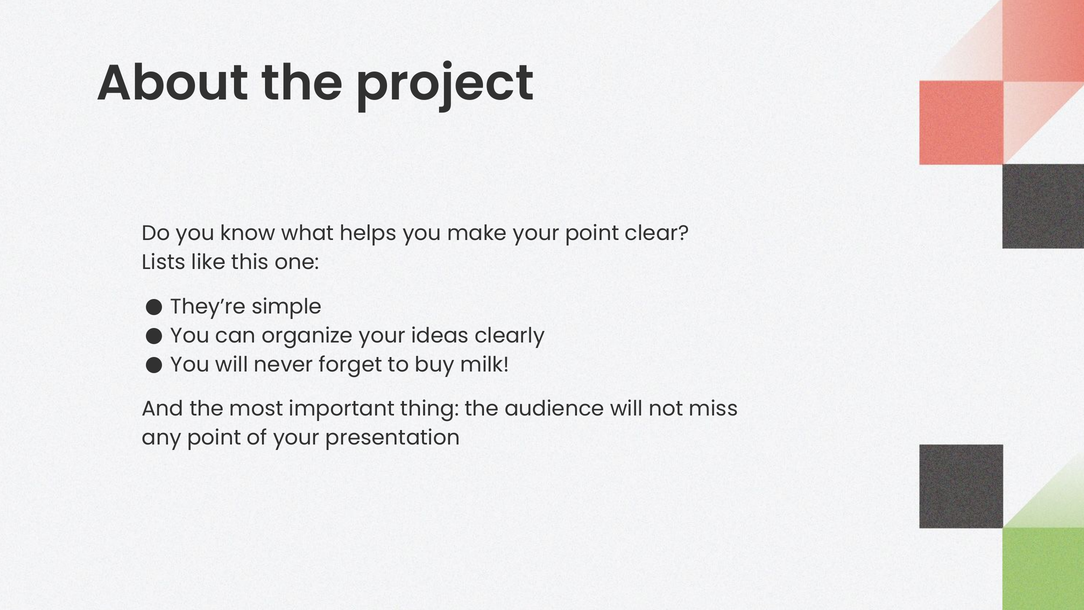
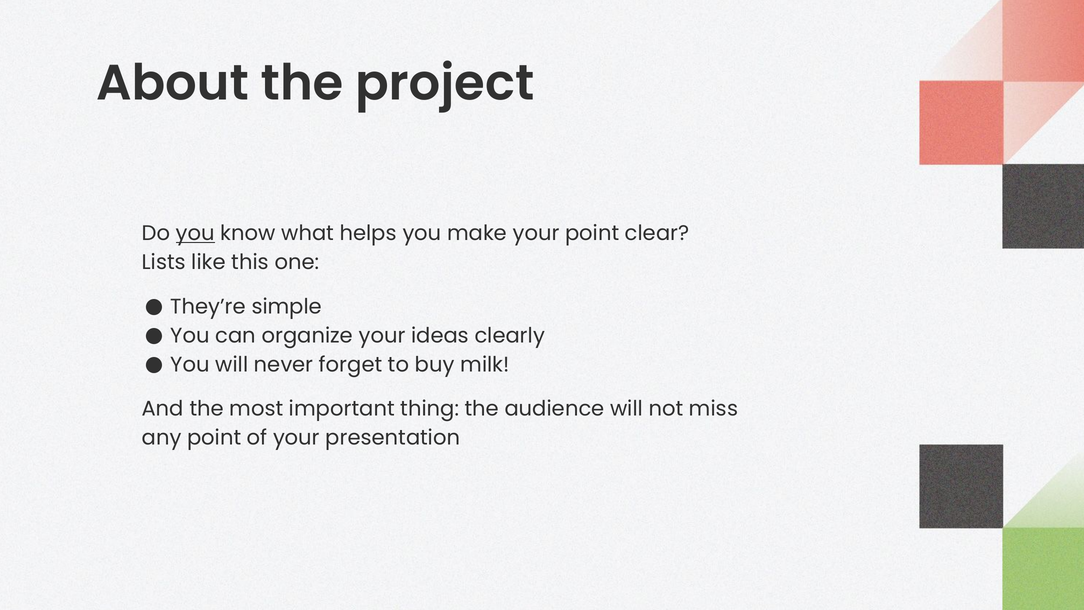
you at (195, 233) underline: none -> present
